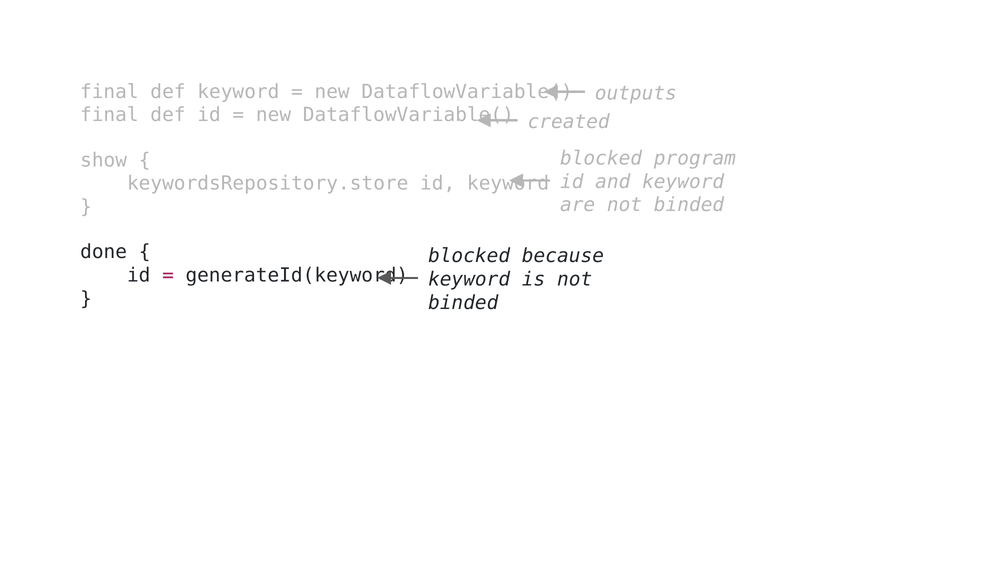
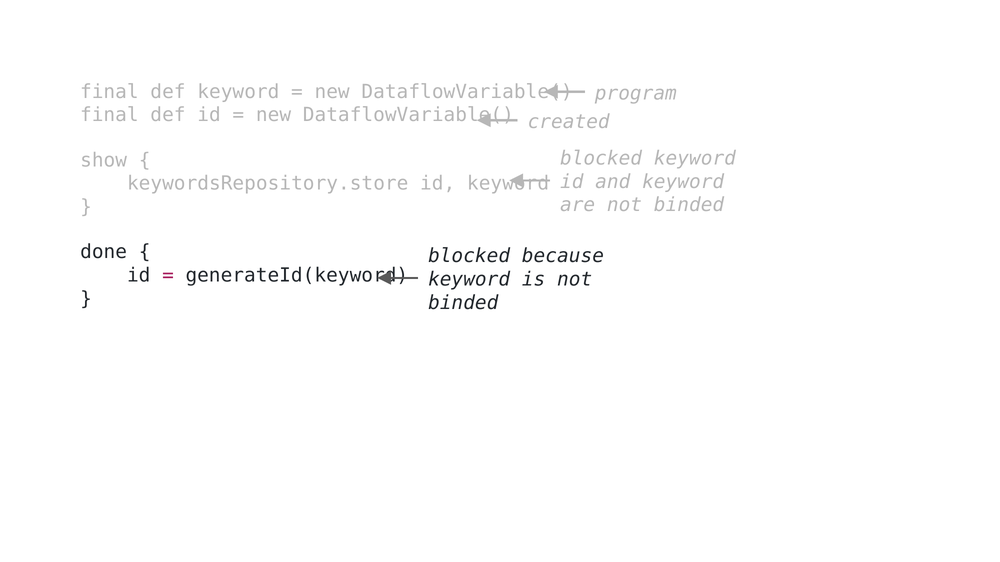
outputs: outputs -> program
blocked program: program -> keyword
